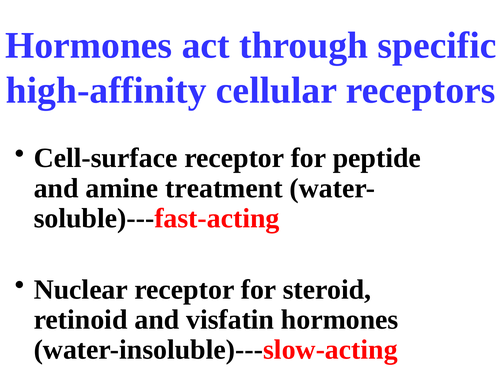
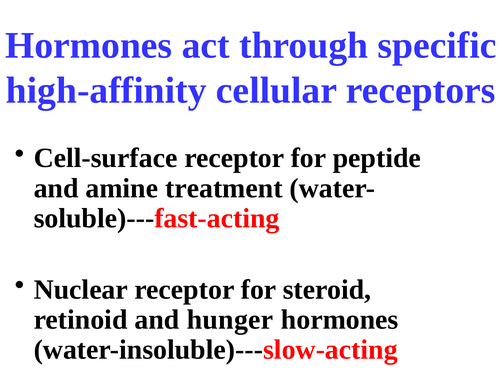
visfatin: visfatin -> hunger
